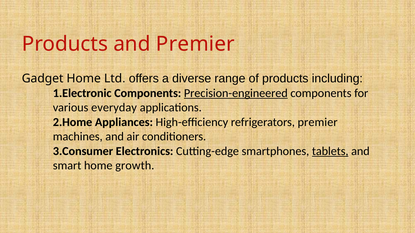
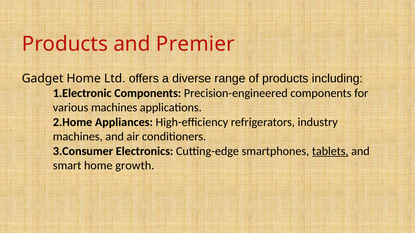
Precision-engineered underline: present -> none
various everyday: everyday -> machines
refrigerators premier: premier -> industry
